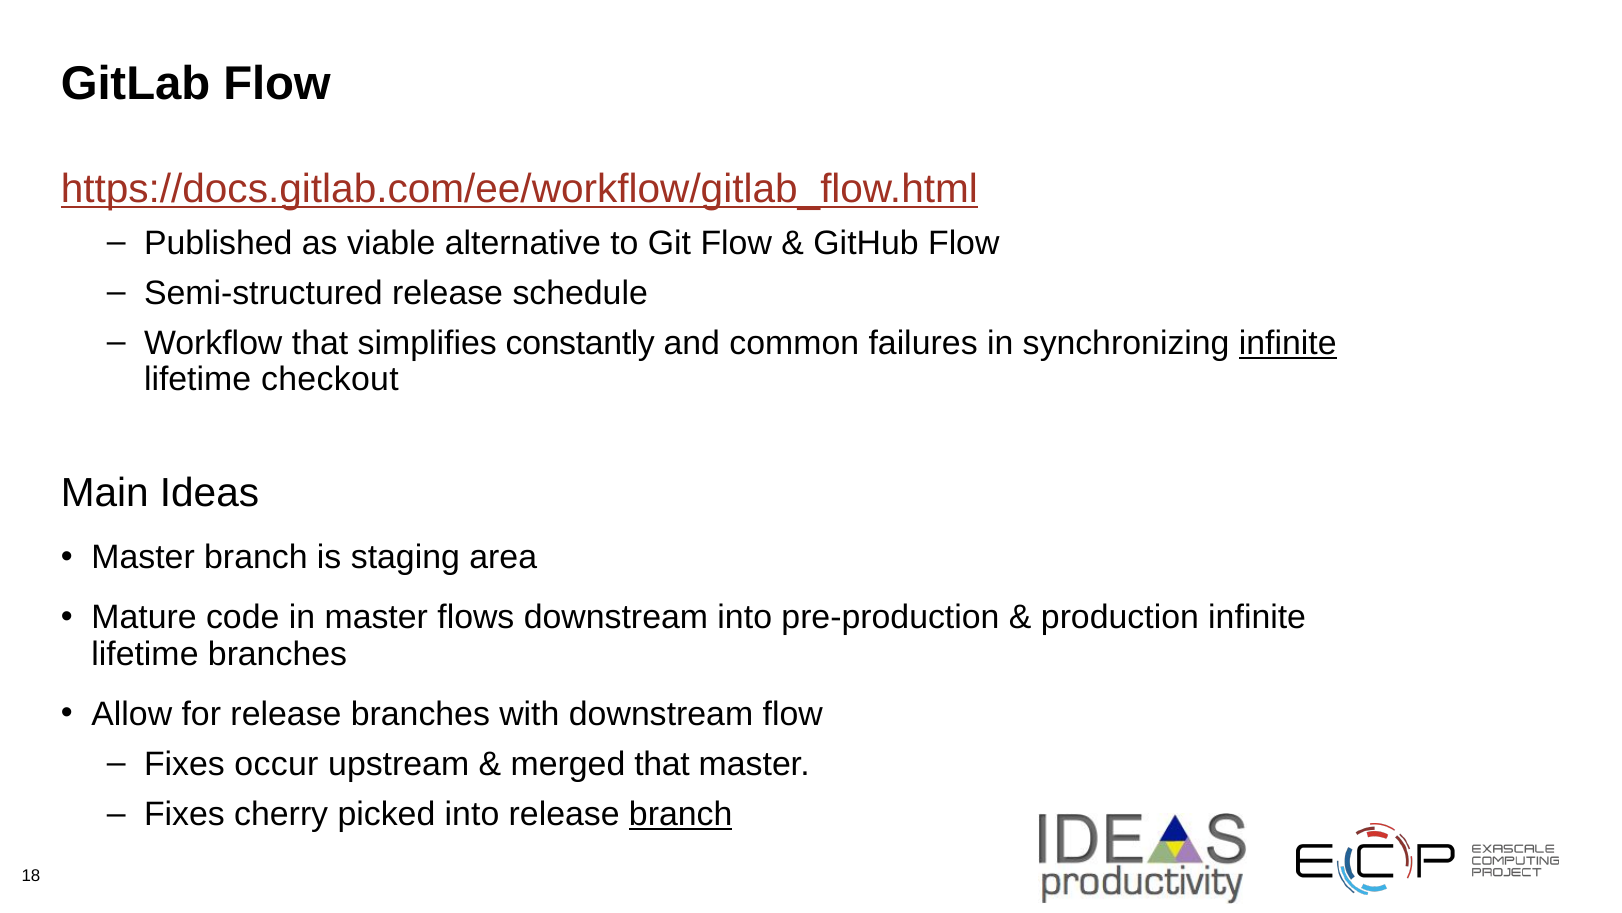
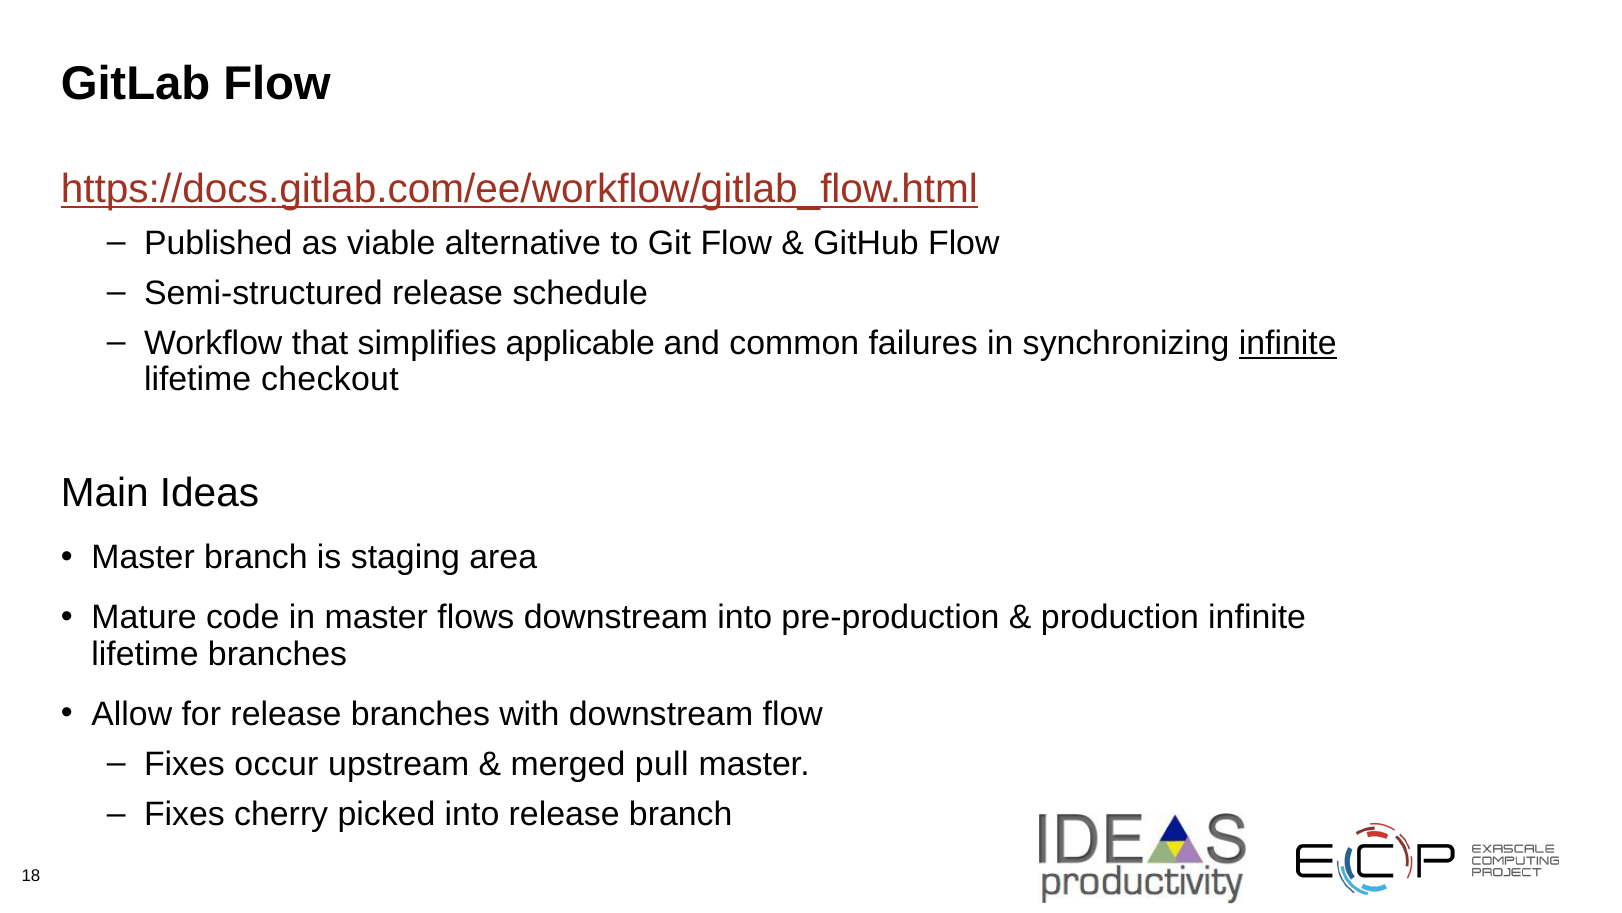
constantly: constantly -> applicable
merged that: that -> pull
branch at (681, 814) underline: present -> none
